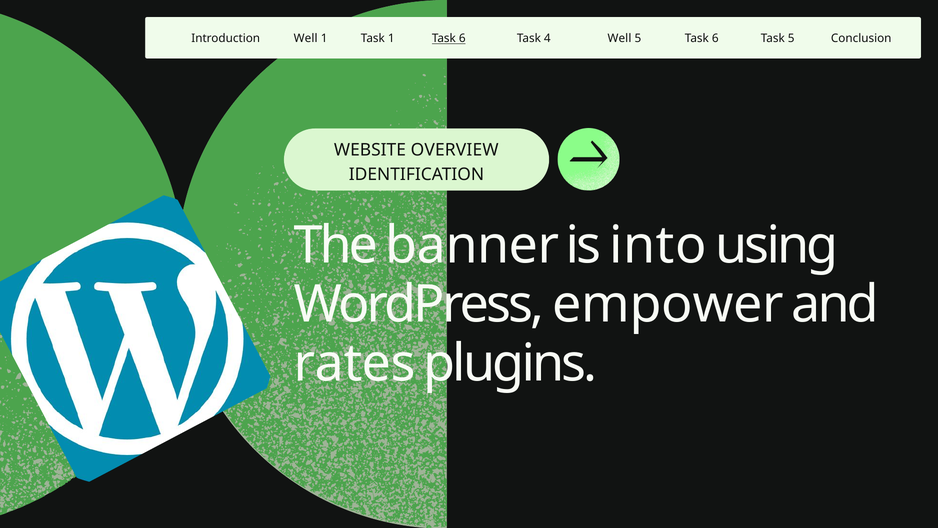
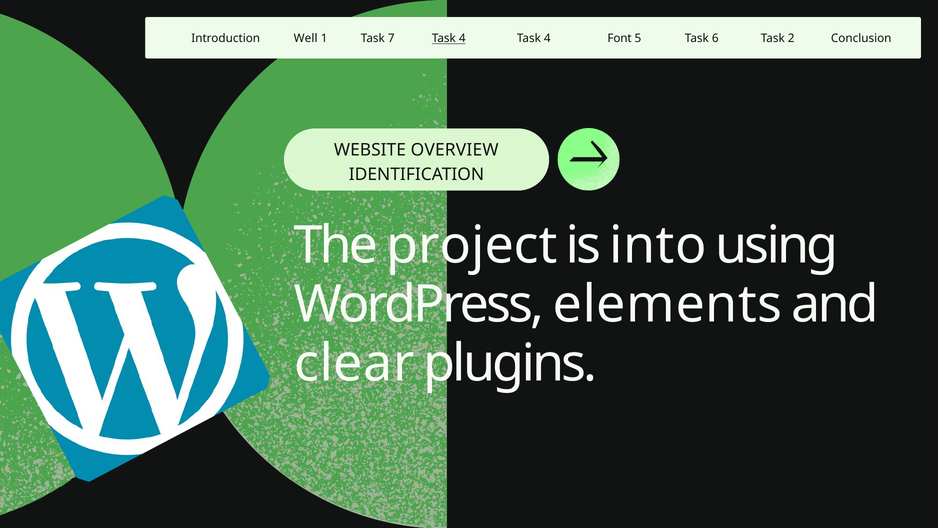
Task 1: 1 -> 7
6 at (462, 38): 6 -> 4
4 Well: Well -> Font
Task 5: 5 -> 2
banner: banner -> project
empower: empower -> elements
rates: rates -> clear
